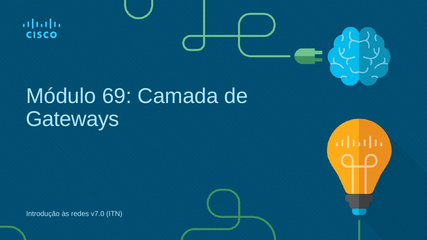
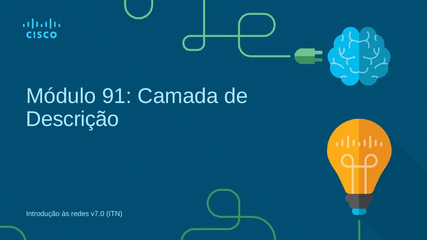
69: 69 -> 91
Gateways: Gateways -> Descrição
